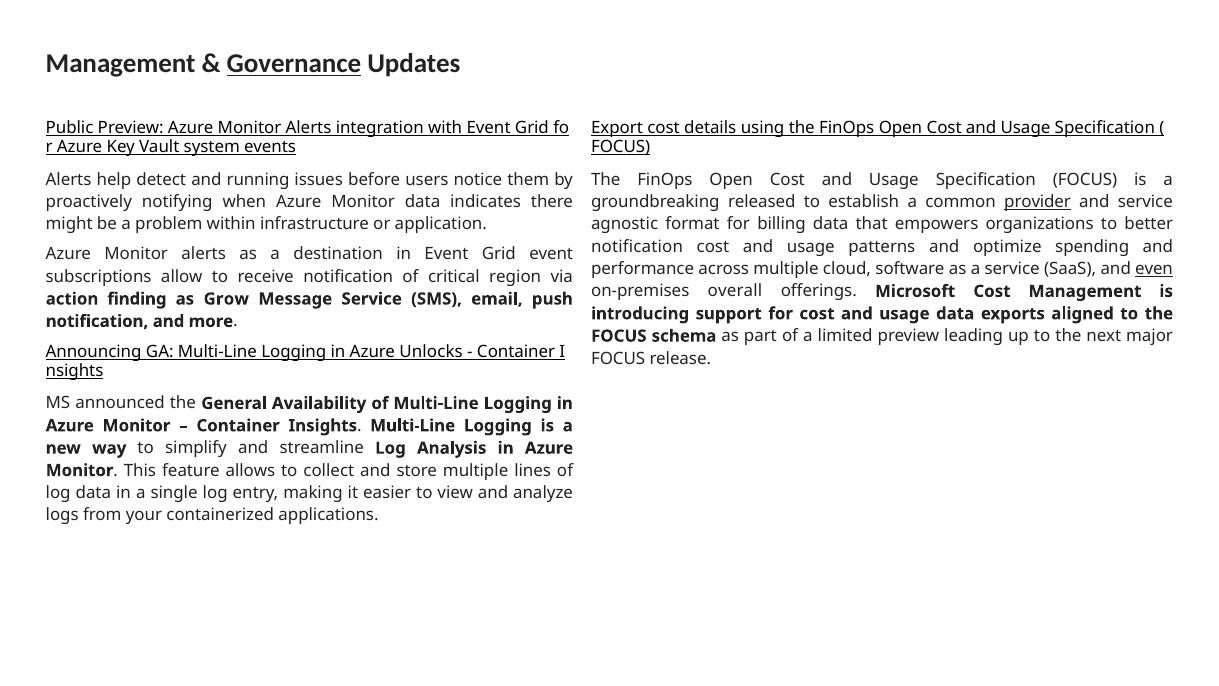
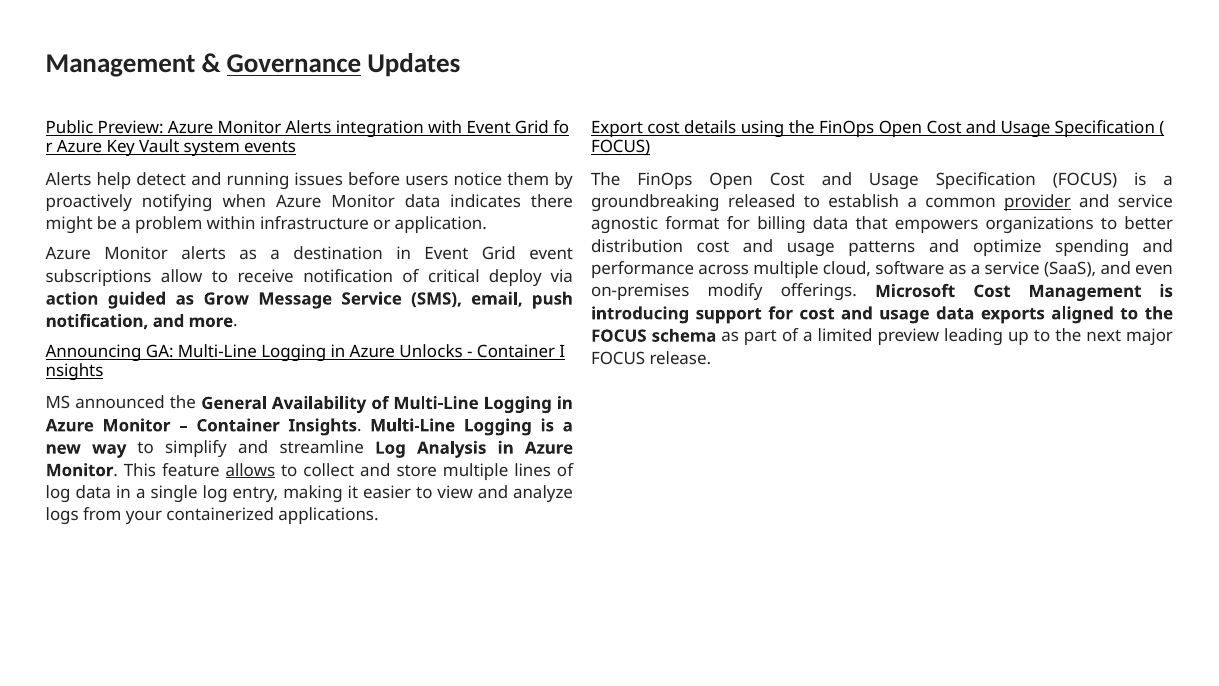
notification at (637, 246): notification -> distribution
even underline: present -> none
region: region -> deploy
overall: overall -> modify
finding: finding -> guided
allows underline: none -> present
